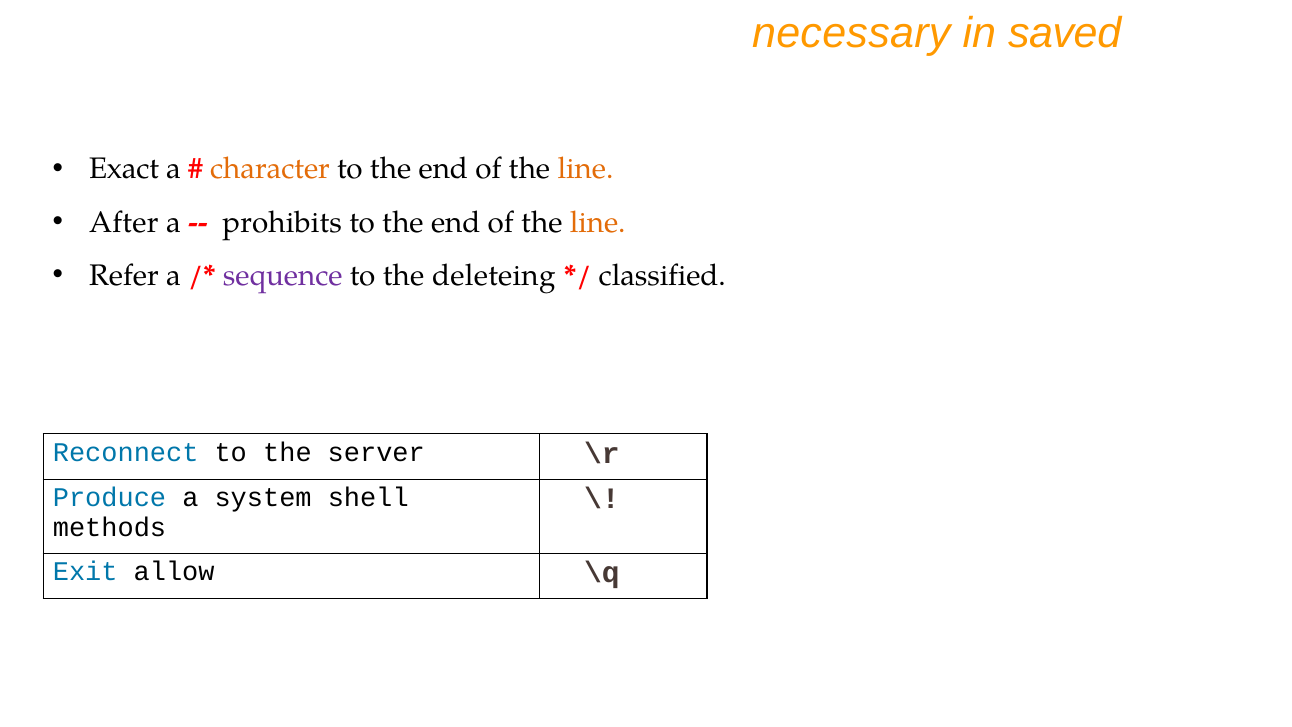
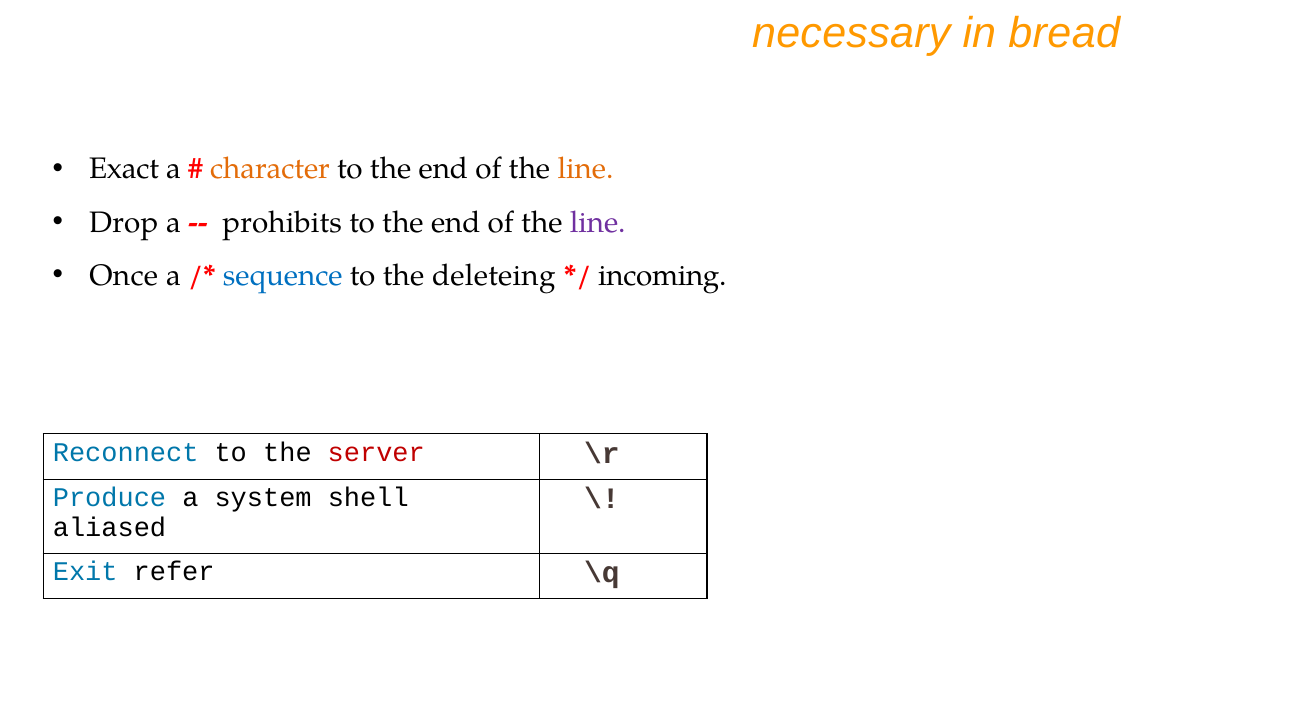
saved: saved -> bread
After: After -> Drop
line at (598, 222) colour: orange -> purple
Refer: Refer -> Once
sequence colour: purple -> blue
classified: classified -> incoming
server colour: black -> red
methods: methods -> aliased
allow: allow -> refer
